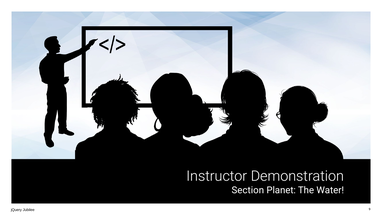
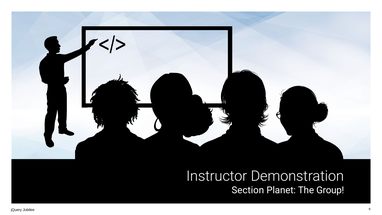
Water: Water -> Group
